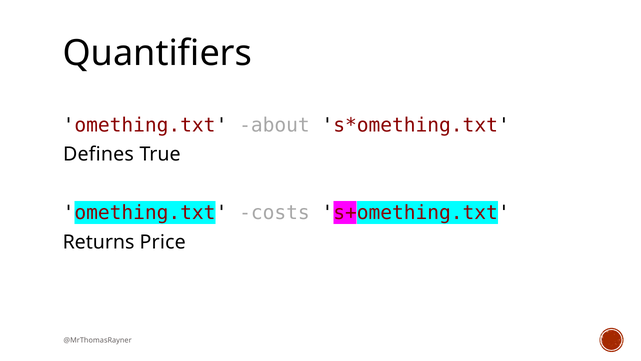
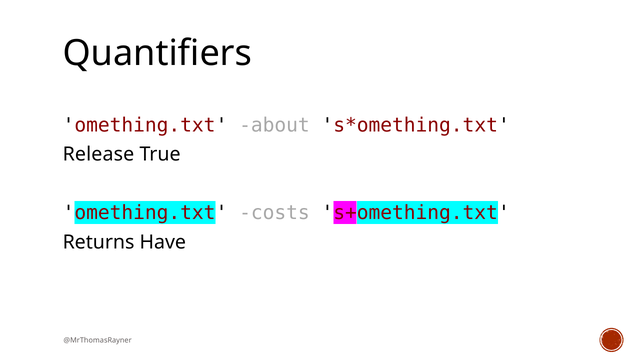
Defines: Defines -> Release
Price: Price -> Have
